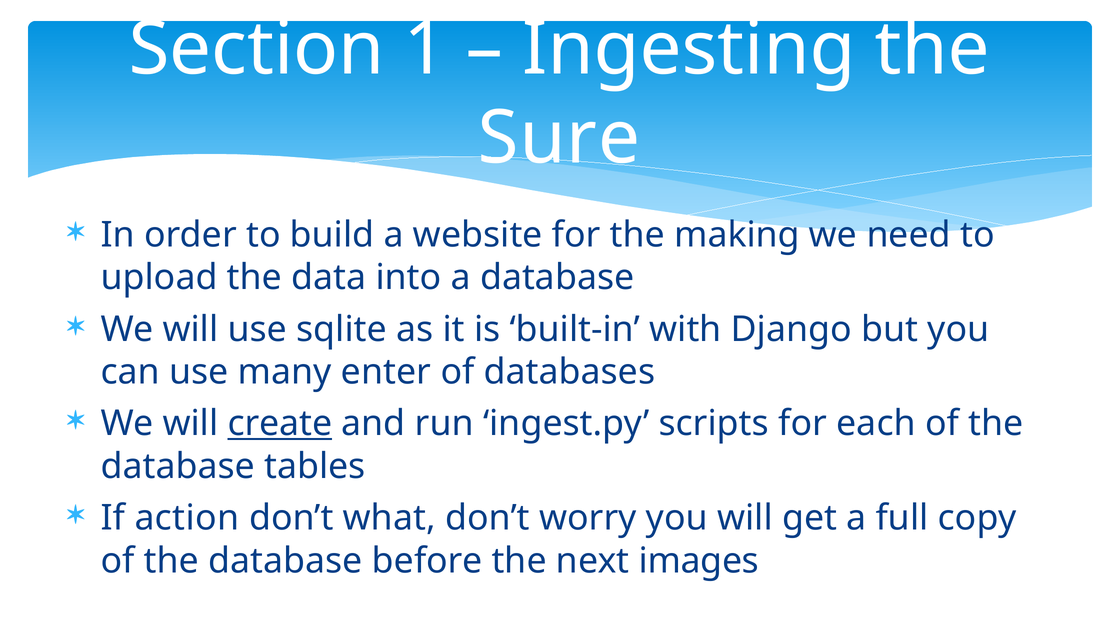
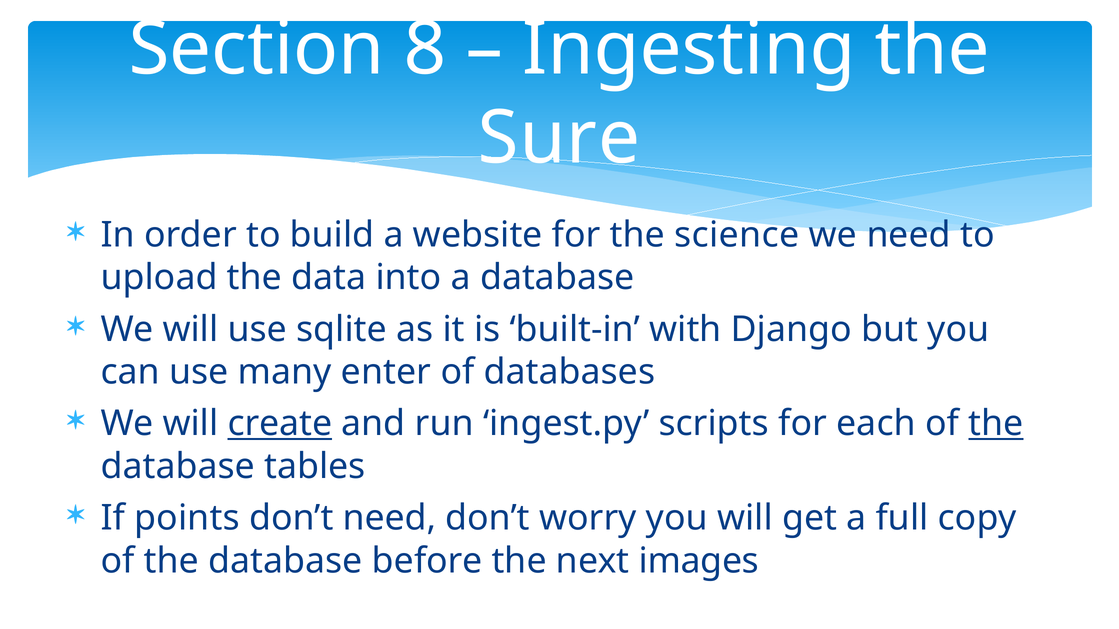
1: 1 -> 8
making: making -> science
the at (996, 424) underline: none -> present
action: action -> points
don’t what: what -> need
